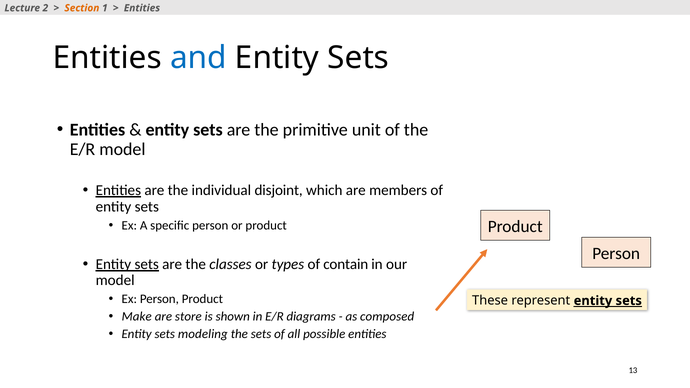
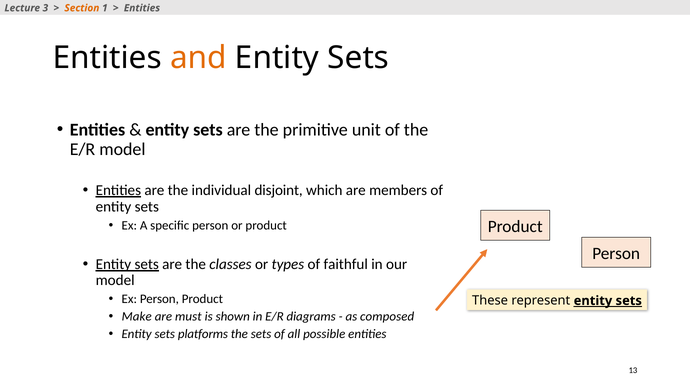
2: 2 -> 3
and colour: blue -> orange
contain: contain -> faithful
store: store -> must
modeling: modeling -> platforms
